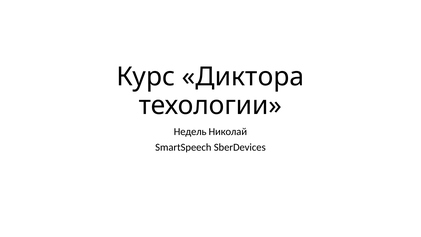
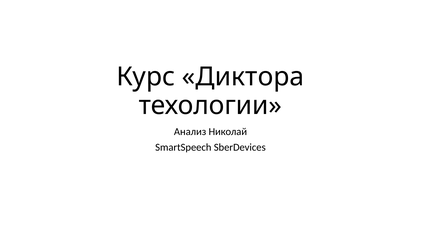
Недель: Недель -> Анализ
